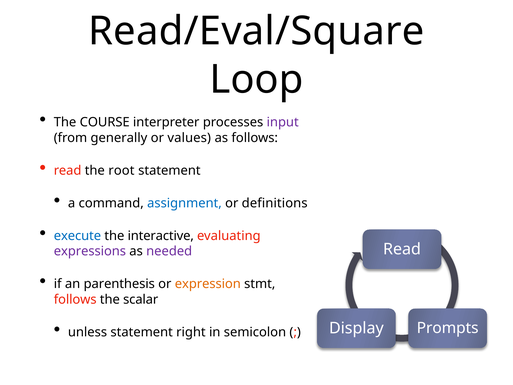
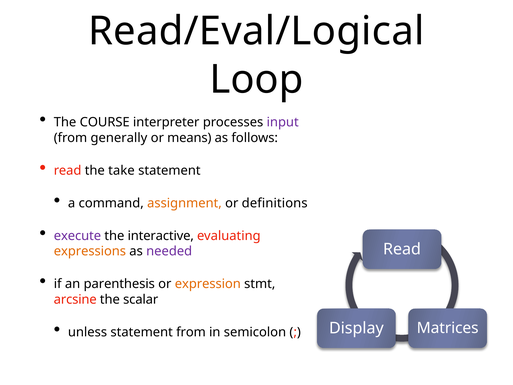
Read/Eval/Square: Read/Eval/Square -> Read/Eval/Logical
values: values -> means
root: root -> take
assignment colour: blue -> orange
execute colour: blue -> purple
expressions colour: purple -> orange
follows at (75, 299): follows -> arcsine
statement right: right -> from
Prompts: Prompts -> Matrices
